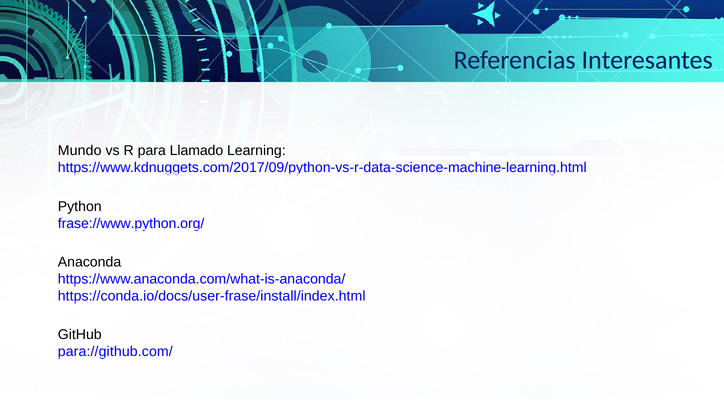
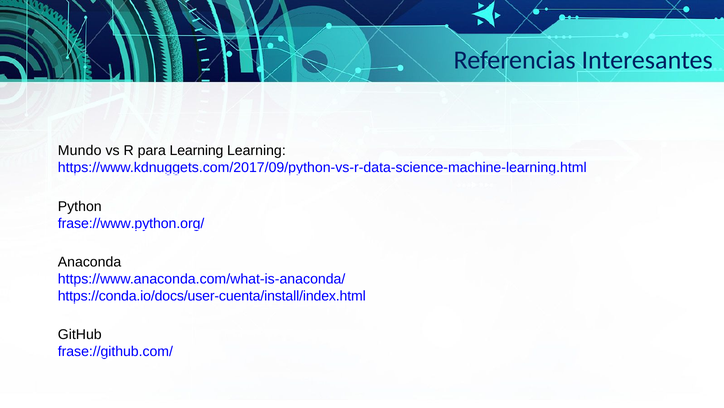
para Llamado: Llamado -> Learning
https://conda.io/docs/user-frase/install/index.html: https://conda.io/docs/user-frase/install/index.html -> https://conda.io/docs/user-cuenta/install/index.html
para://github.com/: para://github.com/ -> frase://github.com/
